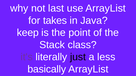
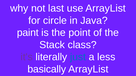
takes: takes -> circle
keep: keep -> paint
just colour: black -> blue
